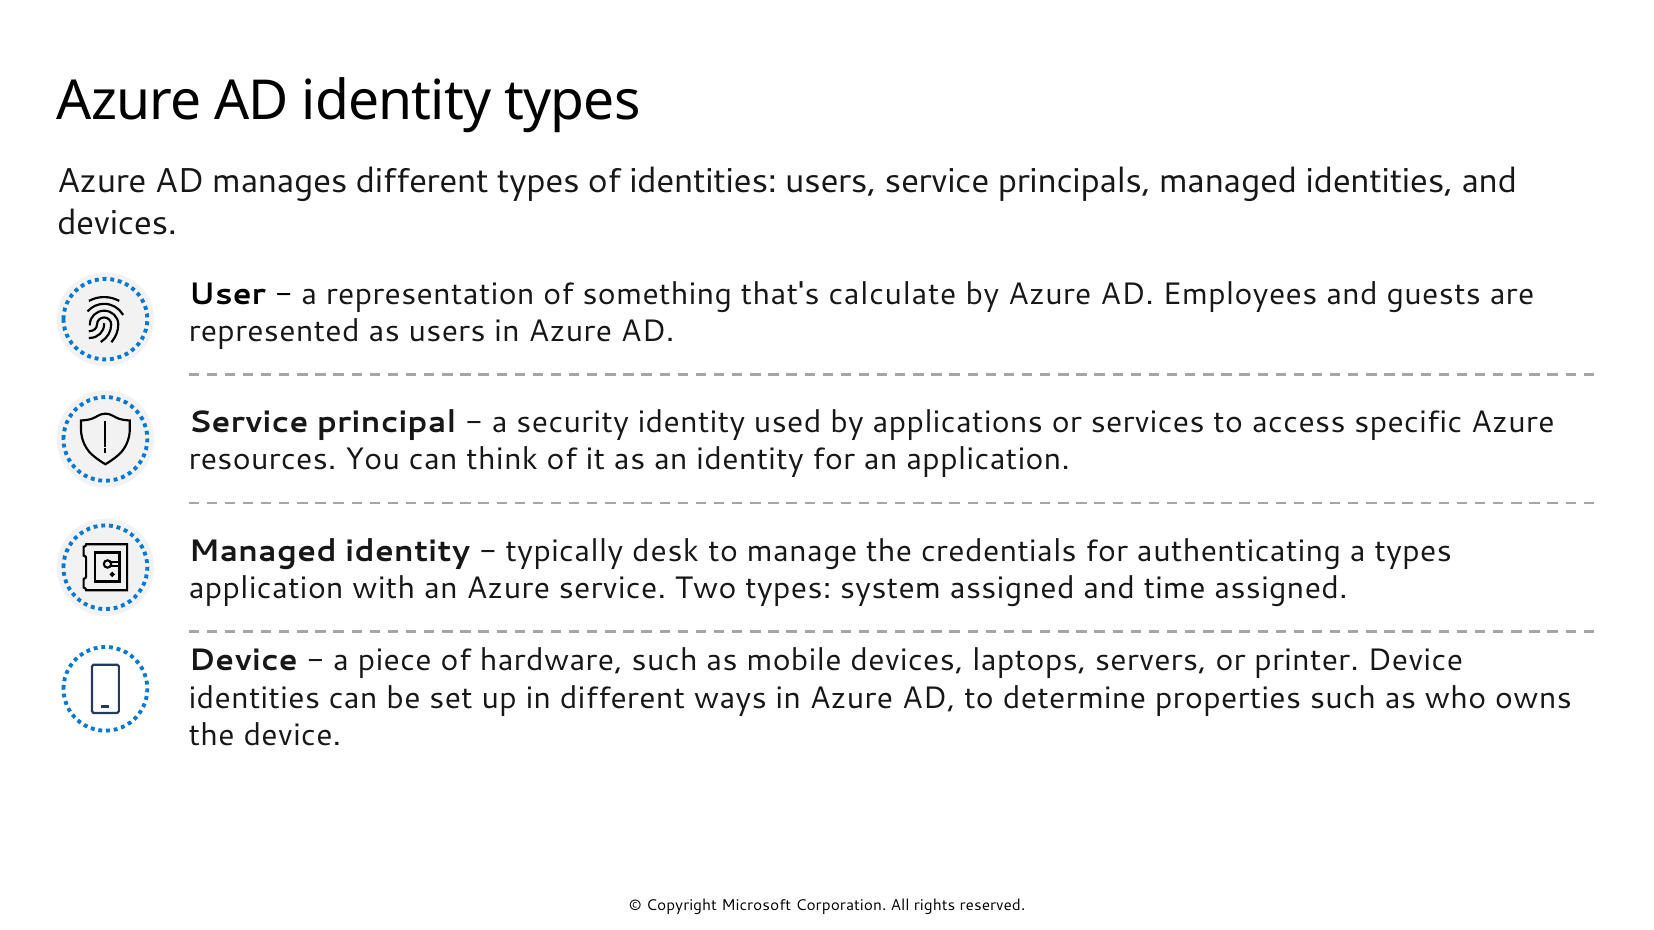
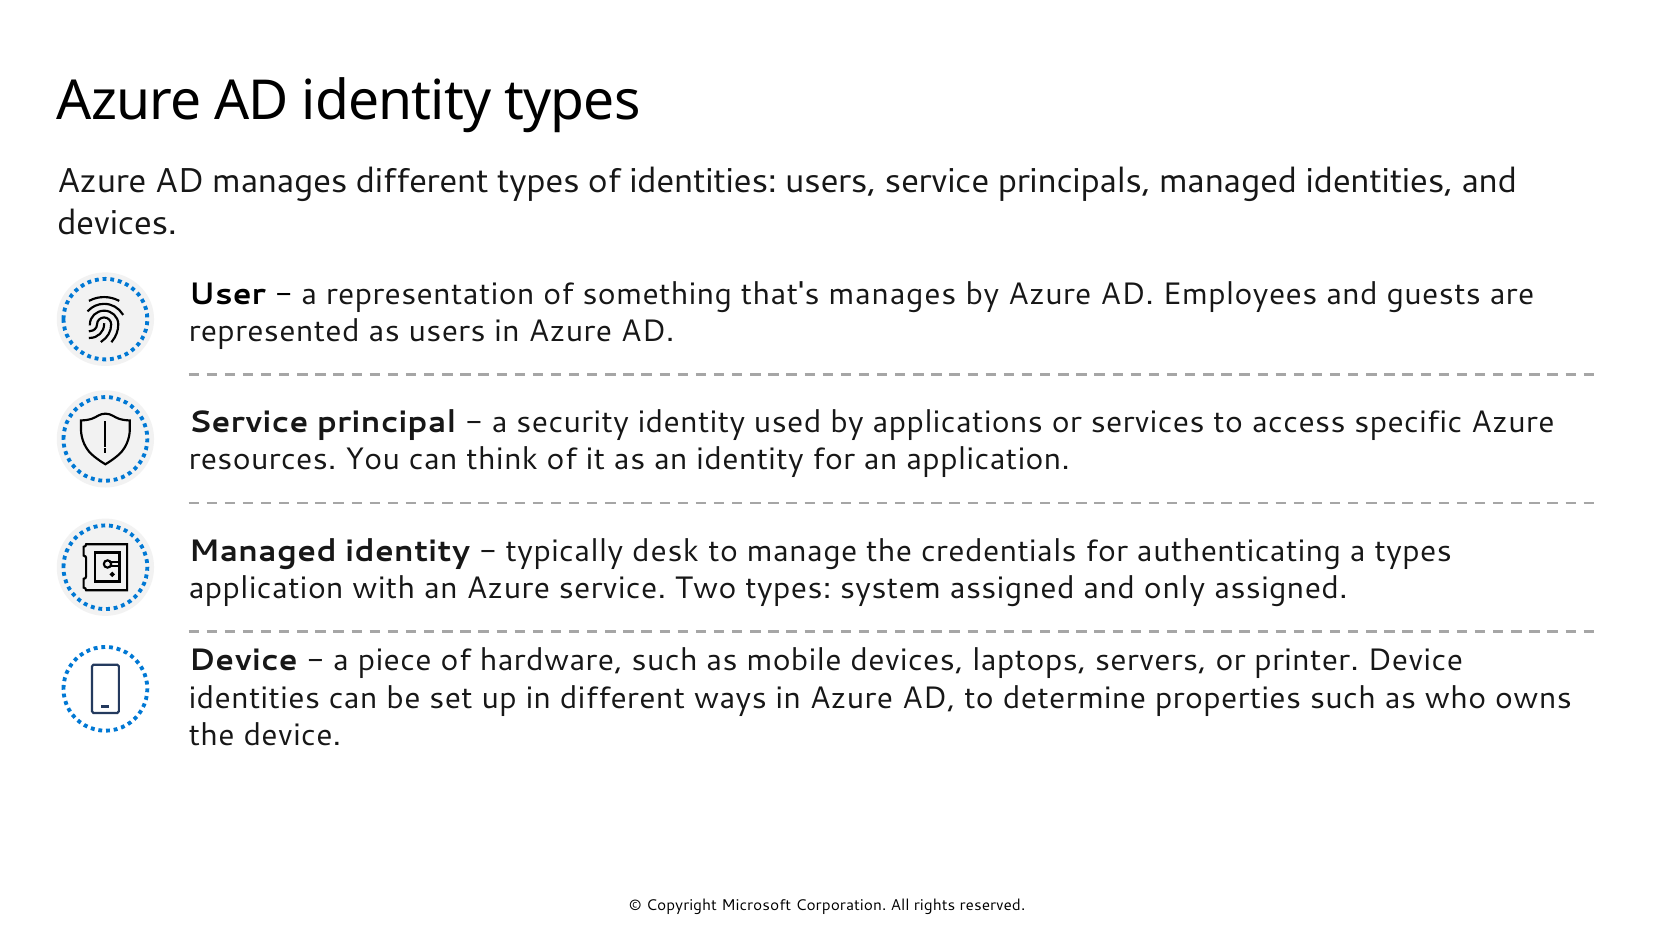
that's calculate: calculate -> manages
time: time -> only
